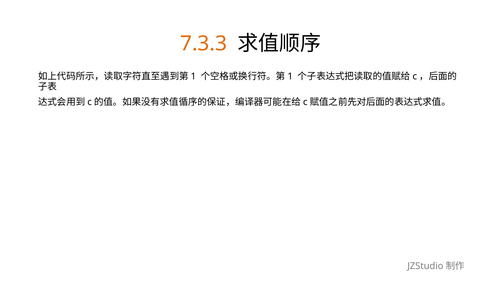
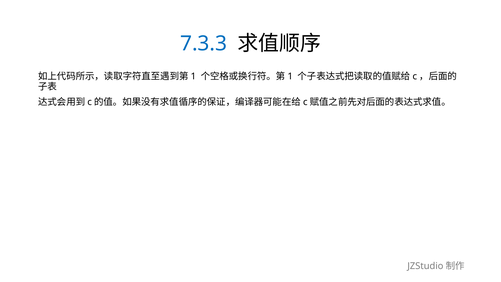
7.3.3 colour: orange -> blue
